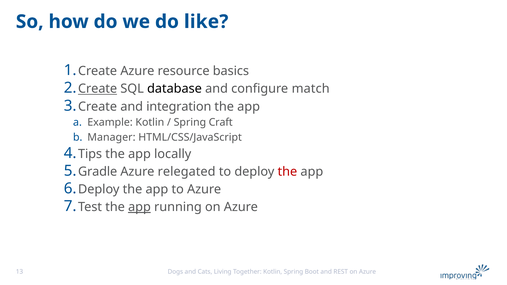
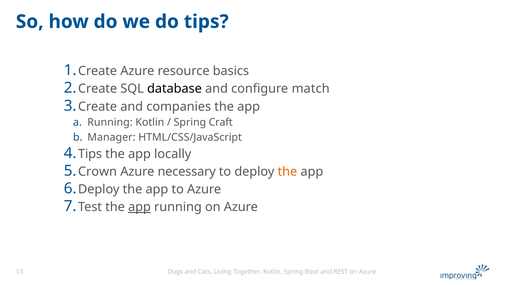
do like: like -> tips
Create at (98, 89) underline: present -> none
integration: integration -> companies
Example at (110, 123): Example -> Running
Gradle: Gradle -> Crown
relegated: relegated -> necessary
the at (287, 172) colour: red -> orange
